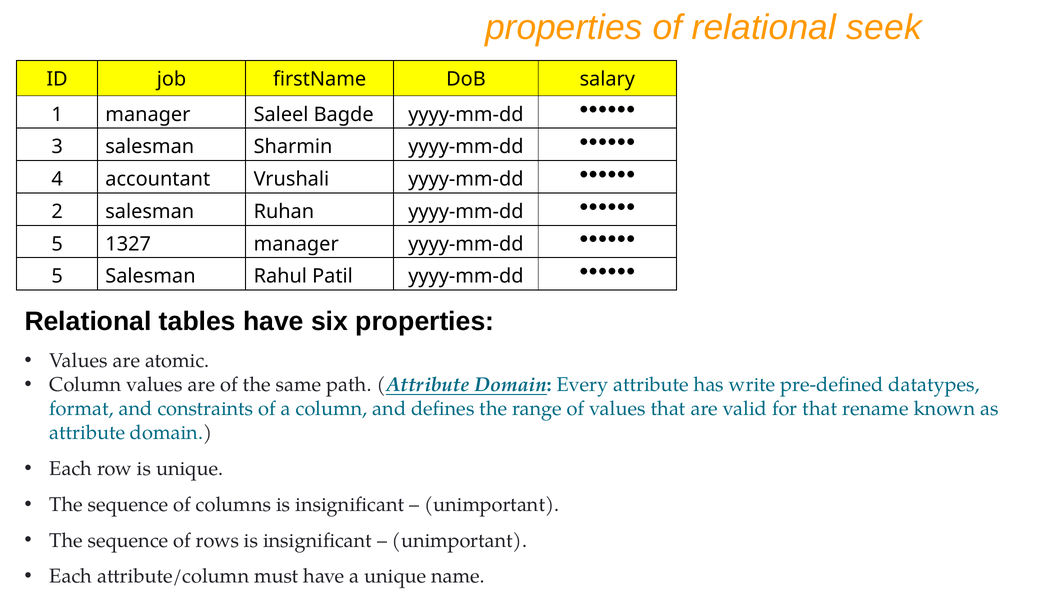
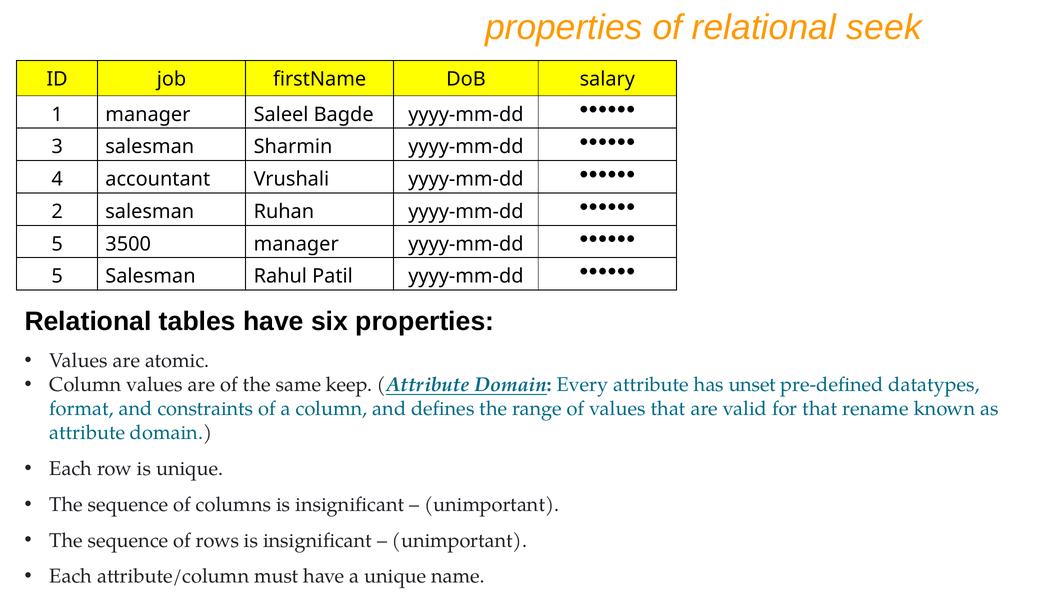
1327: 1327 -> 3500
path: path -> keep
write: write -> unset
